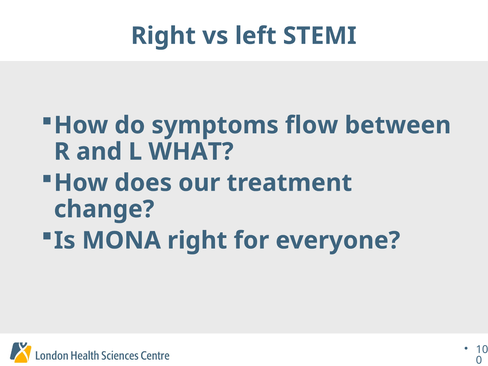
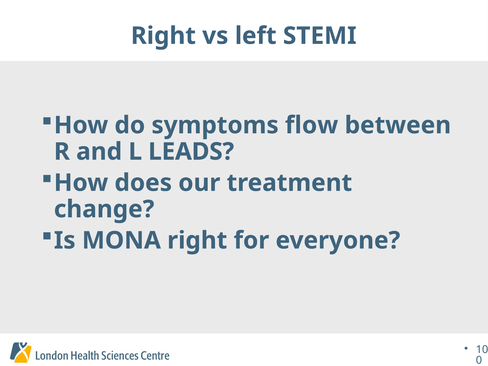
WHAT: WHAT -> LEADS
